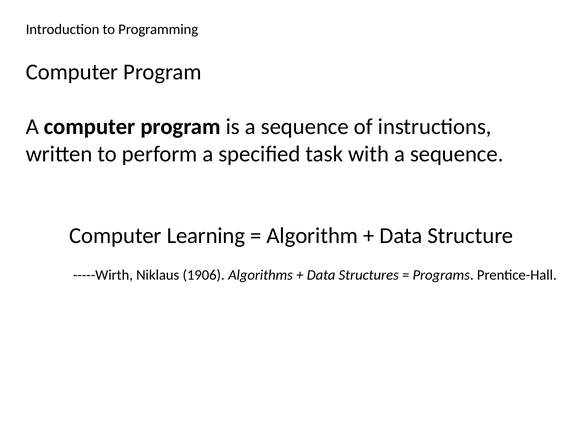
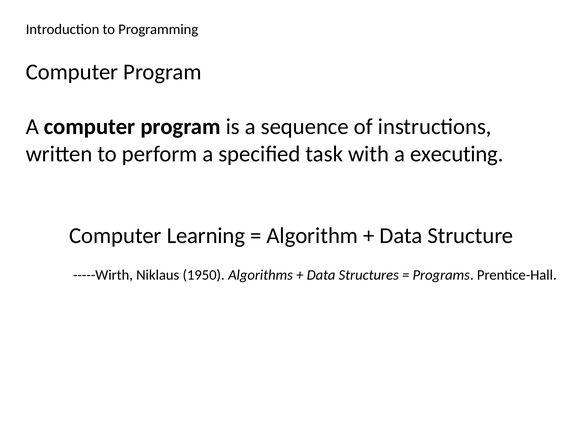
with a sequence: sequence -> executing
1906: 1906 -> 1950
